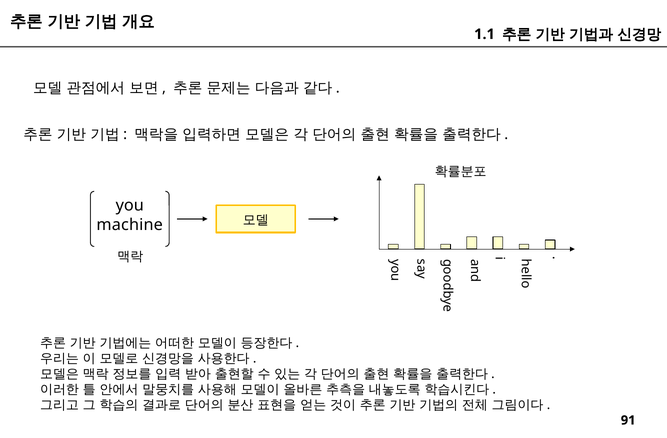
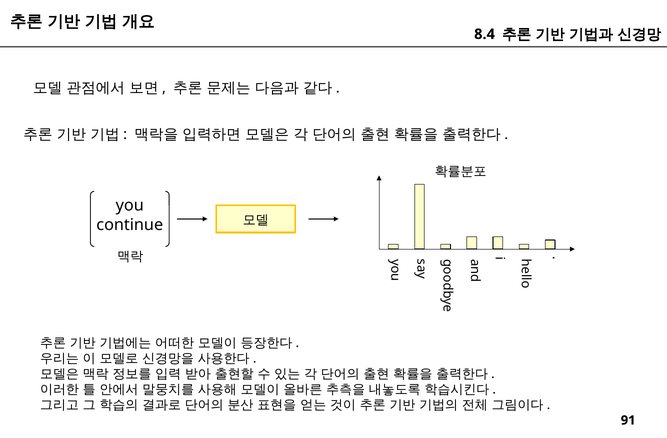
1.1: 1.1 -> 8.4
machine: machine -> continue
